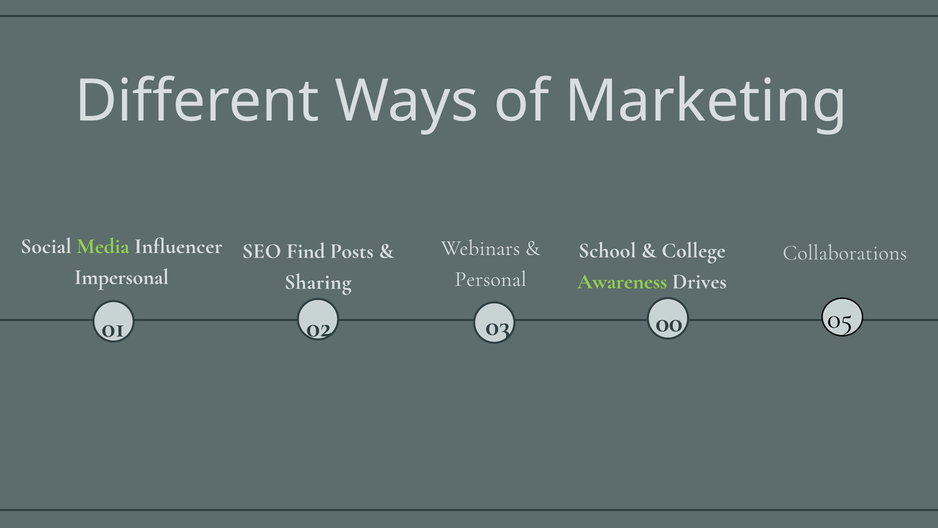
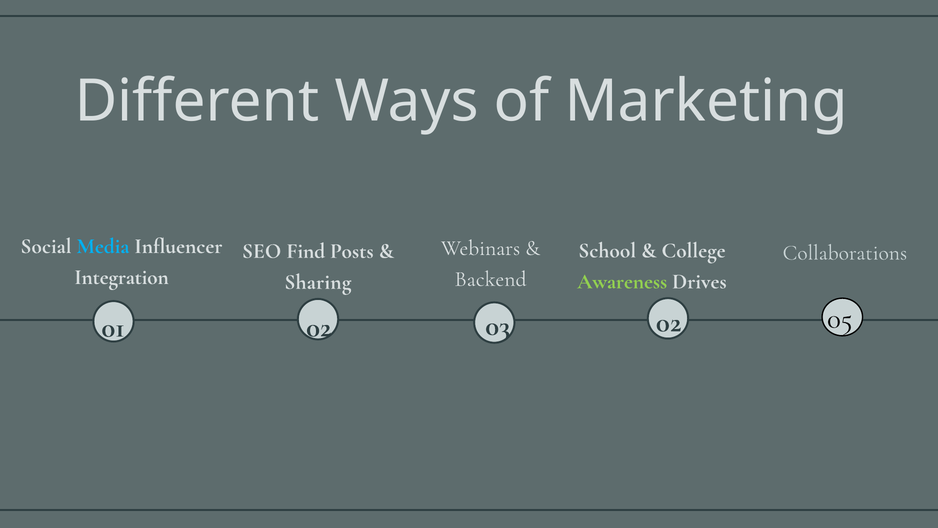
Media colour: light green -> light blue
Impersonal: Impersonal -> Integration
Personal: Personal -> Backend
03 00: 00 -> 02
